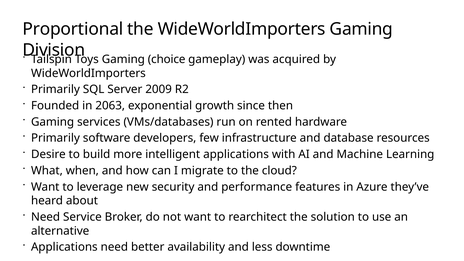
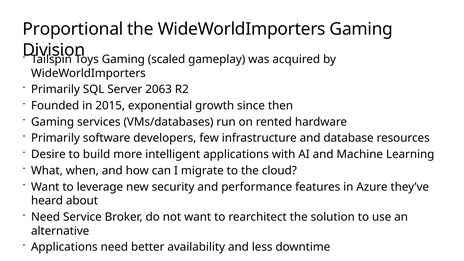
choice: choice -> scaled
2009: 2009 -> 2063
2063: 2063 -> 2015
